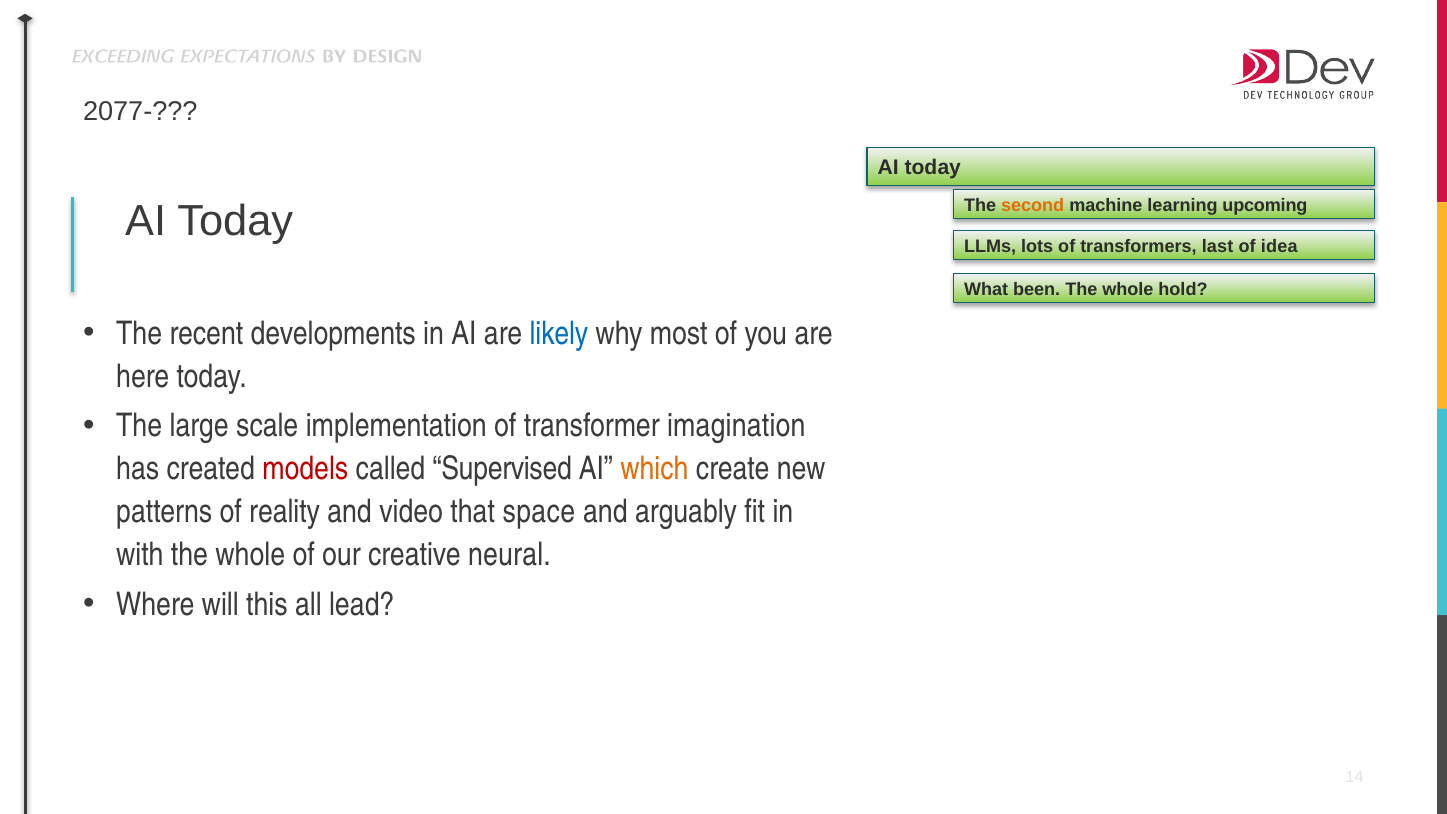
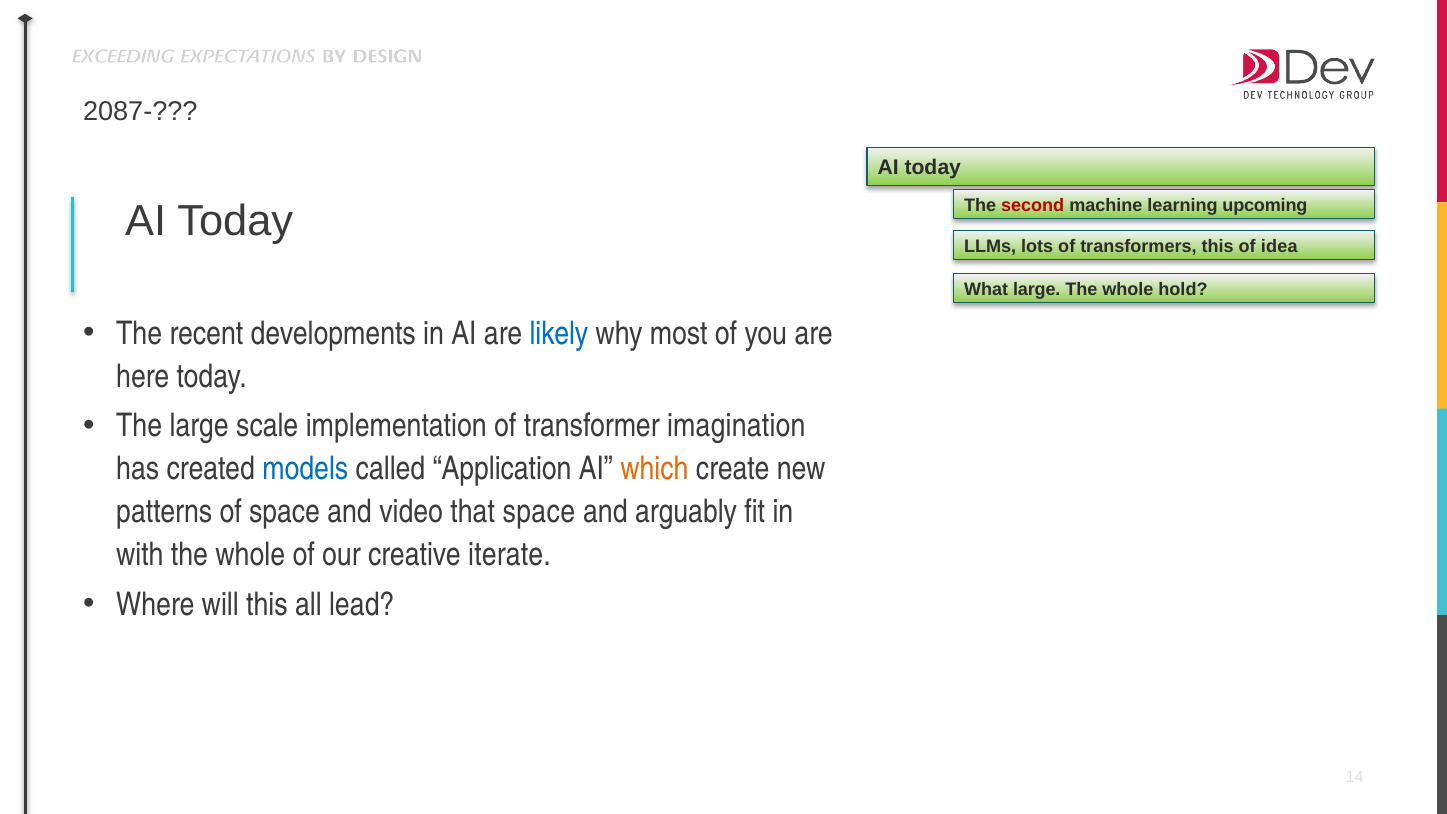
2077-: 2077- -> 2087-
second colour: orange -> red
transformers last: last -> this
What been: been -> large
models colour: red -> blue
Supervised: Supervised -> Application
of reality: reality -> space
neural: neural -> iterate
